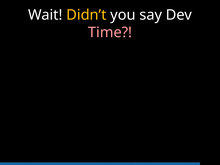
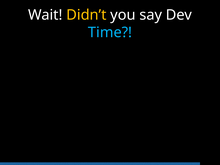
Time colour: pink -> light blue
